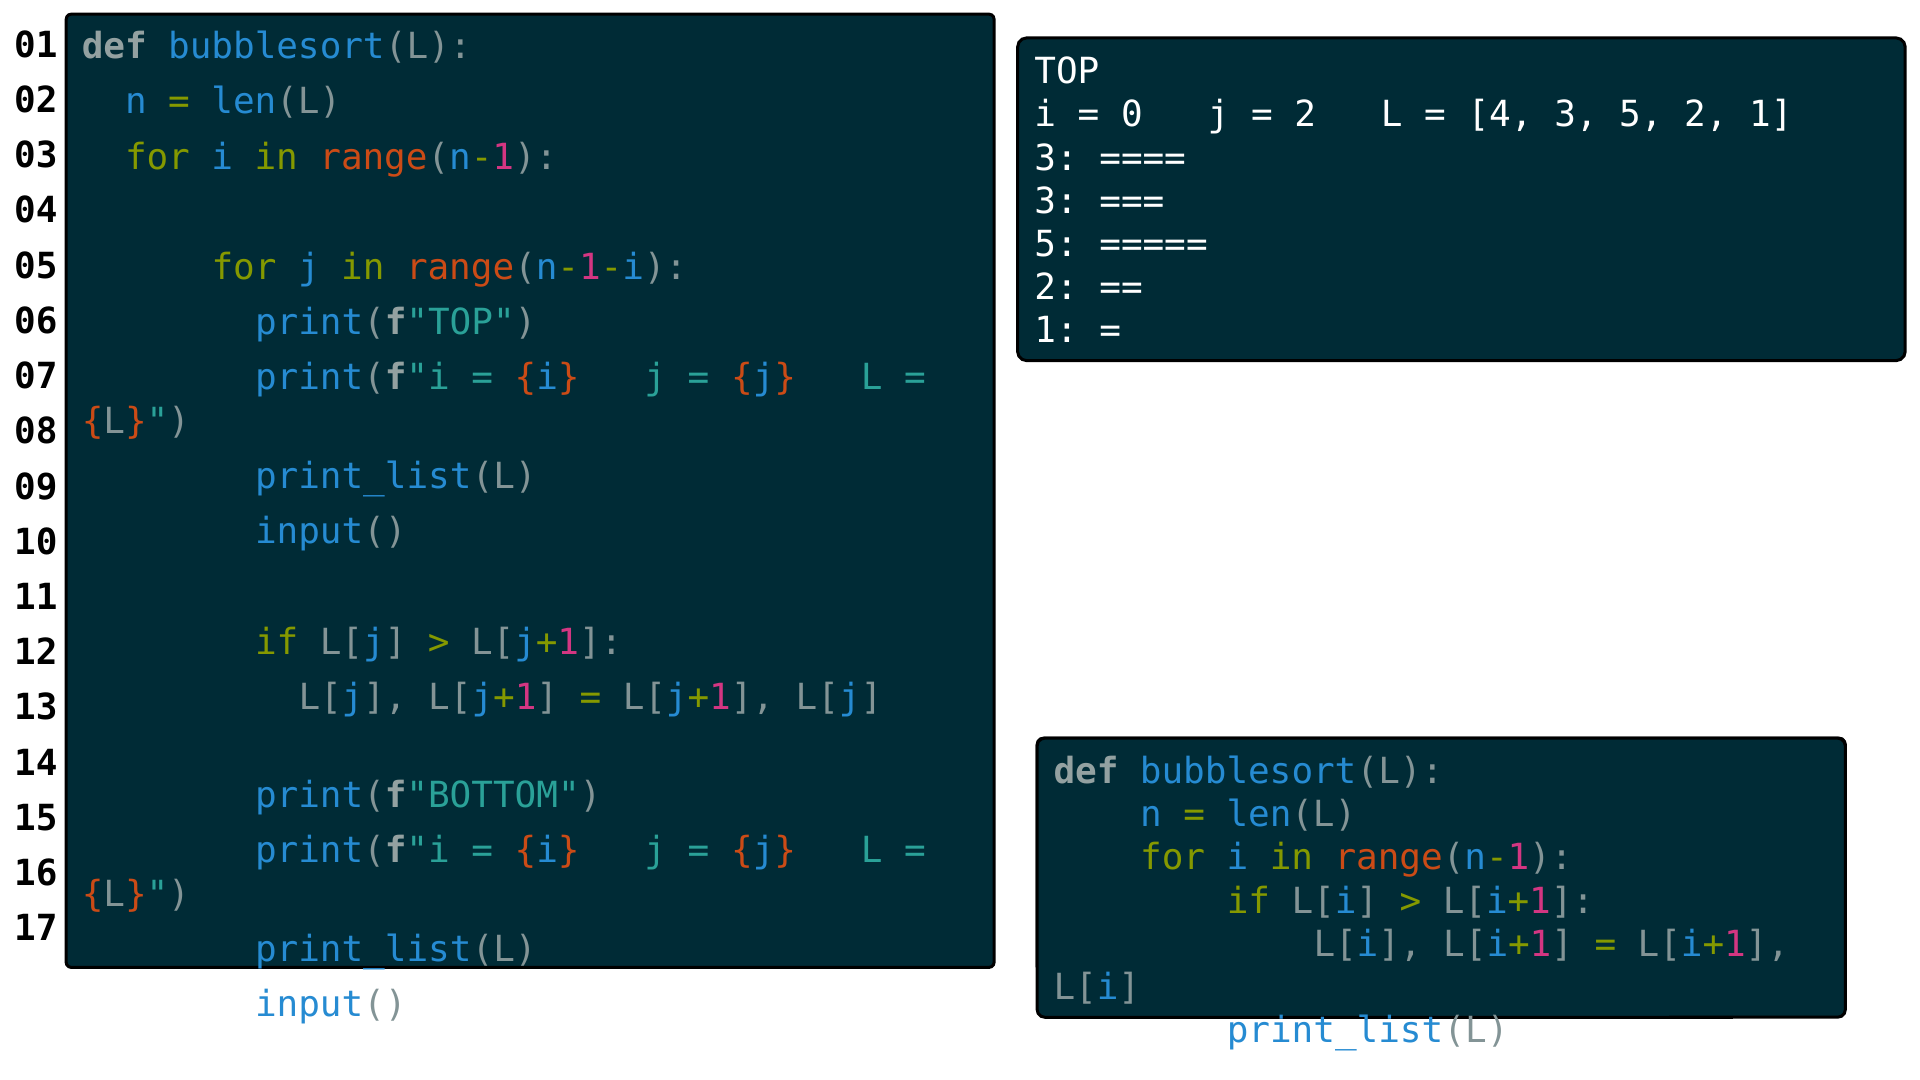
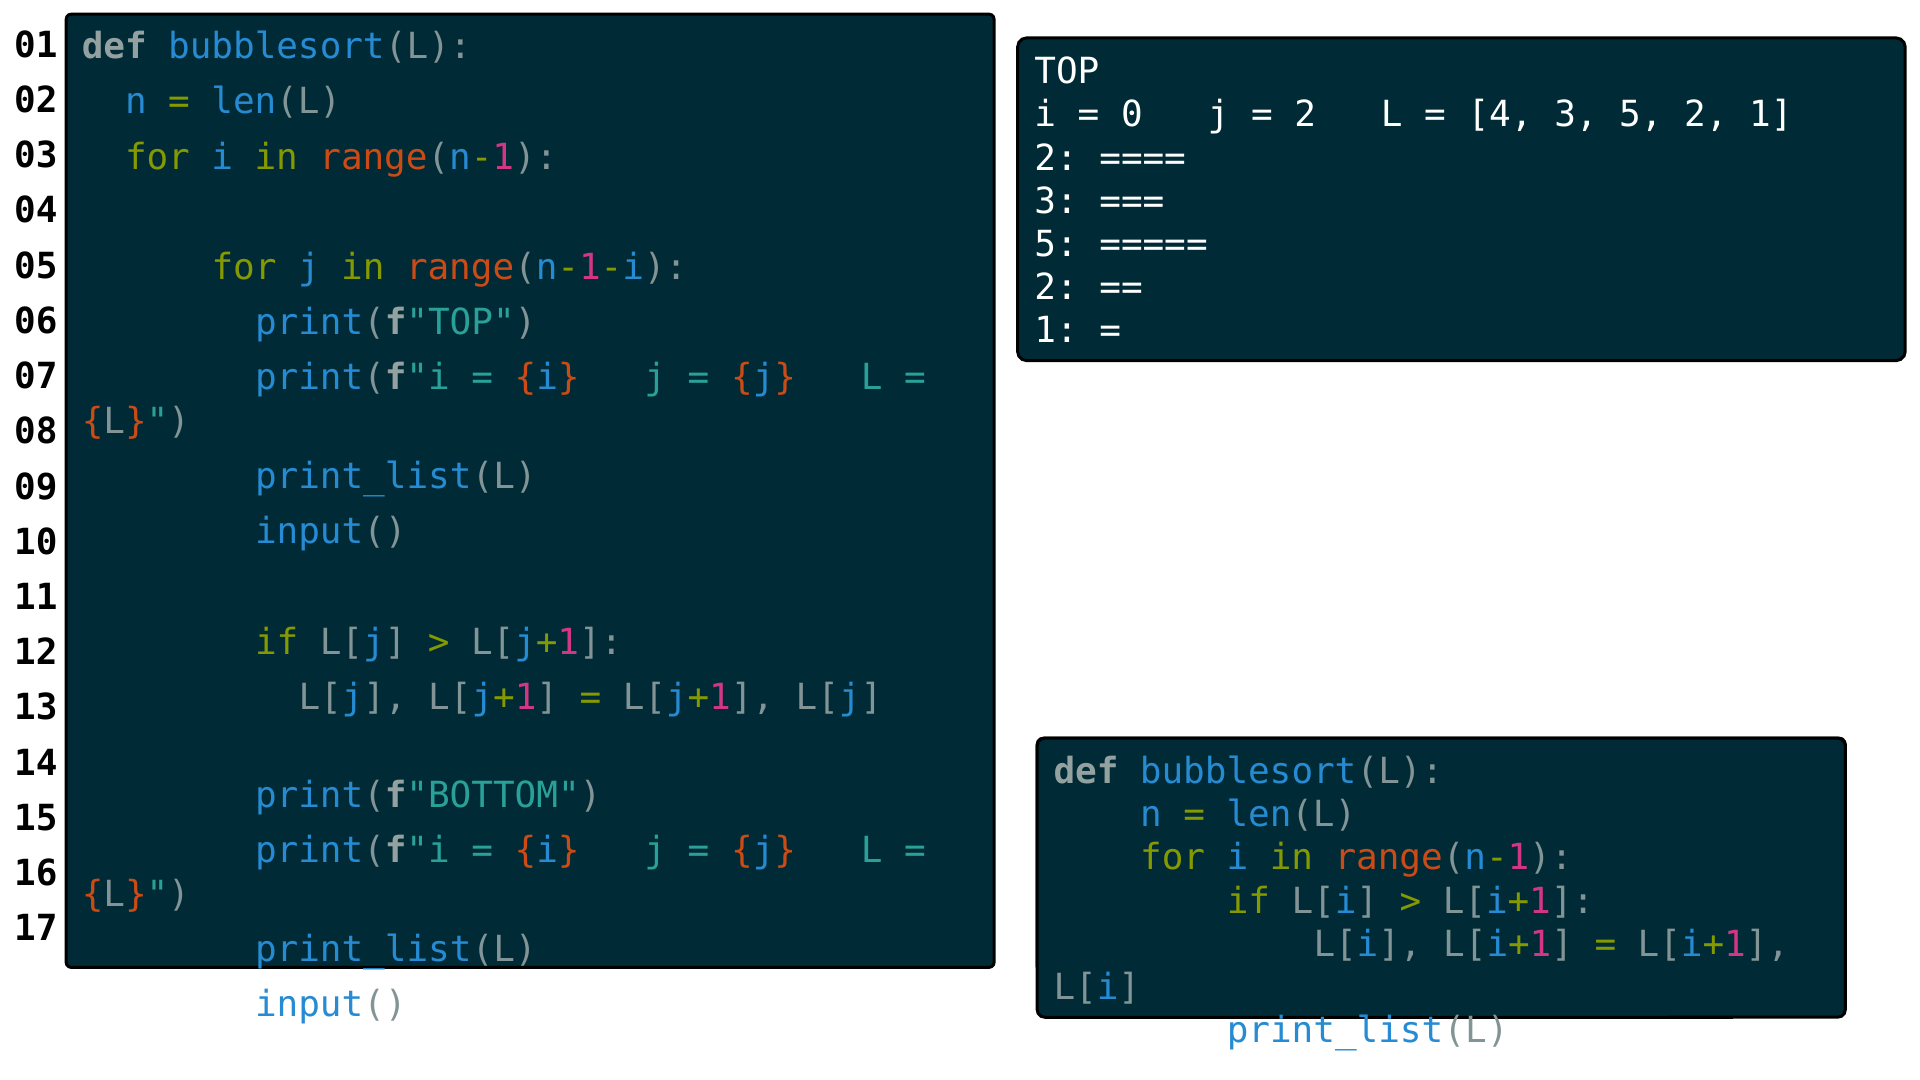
3 at (1056, 158): 3 -> 2
